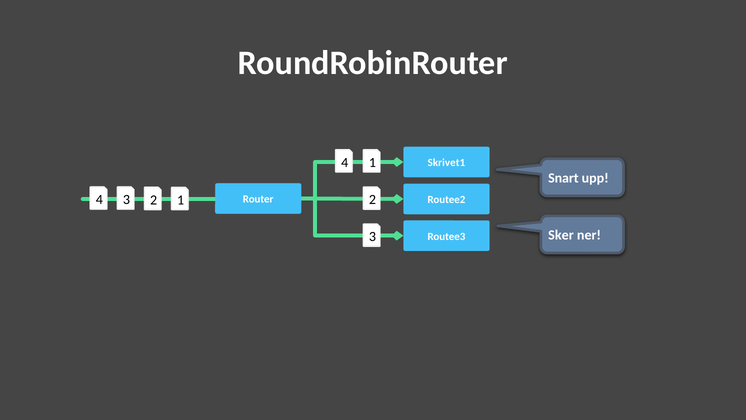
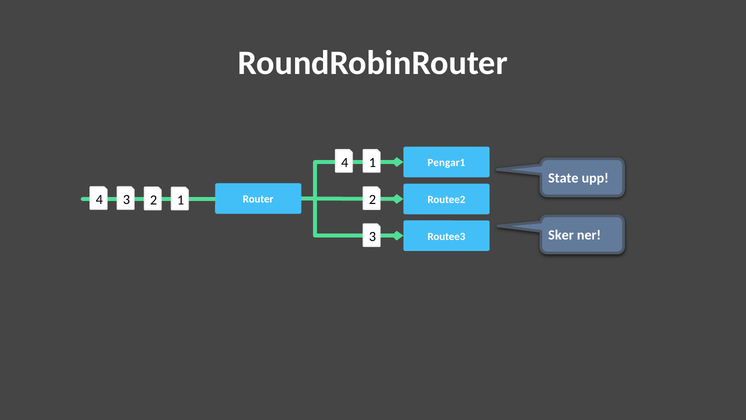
Skrivet1: Skrivet1 -> Pengar1
Snart: Snart -> State
